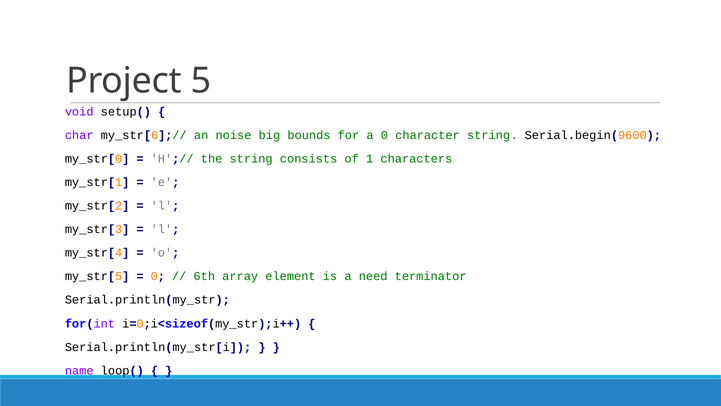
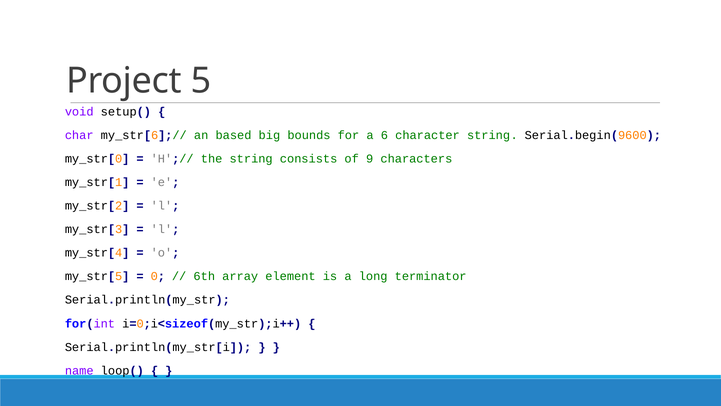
noise: noise -> based
a 0: 0 -> 6
1: 1 -> 9
need: need -> long
